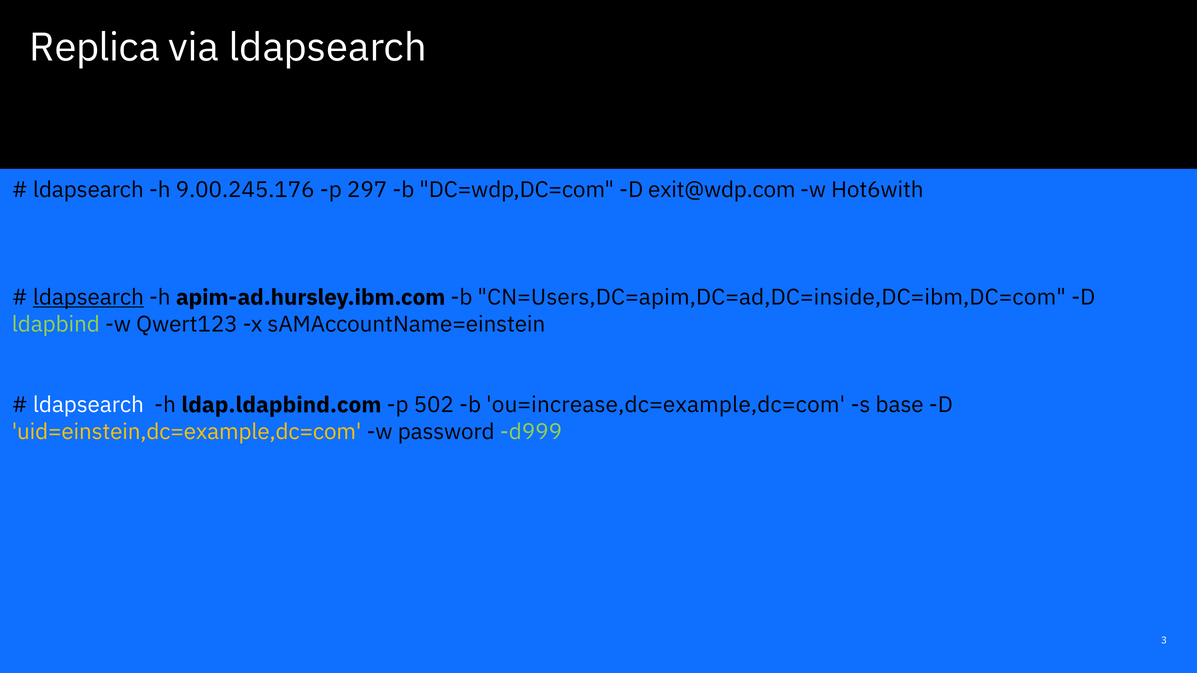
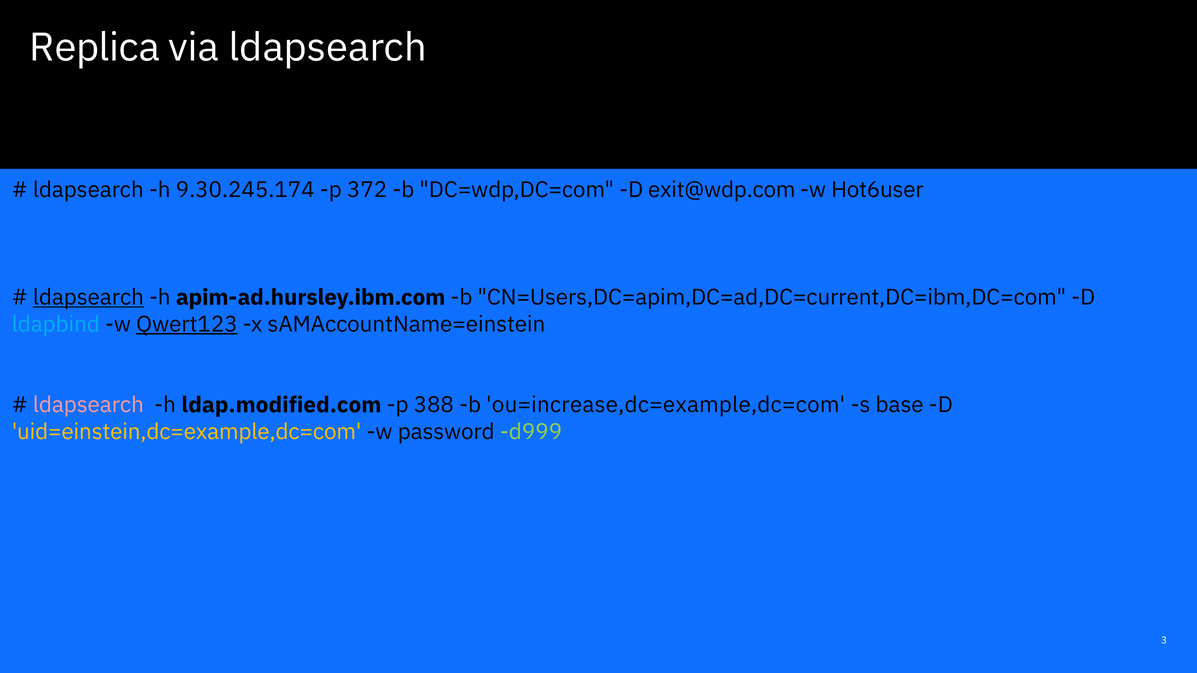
9.00.245.176: 9.00.245.176 -> 9.30.245.174
297: 297 -> 372
Hot6with: Hot6with -> Hot6user
CN=Users,DC=apim,DC=ad,DC=inside,DC=ibm,DC=com: CN=Users,DC=apim,DC=ad,DC=inside,DC=ibm,DC=com -> CN=Users,DC=apim,DC=ad,DC=current,DC=ibm,DC=com
ldapbind colour: light green -> light blue
Qwert123 underline: none -> present
ldapsearch at (88, 405) colour: white -> pink
ldap.ldapbind.com: ldap.ldapbind.com -> ldap.modified.com
502: 502 -> 388
